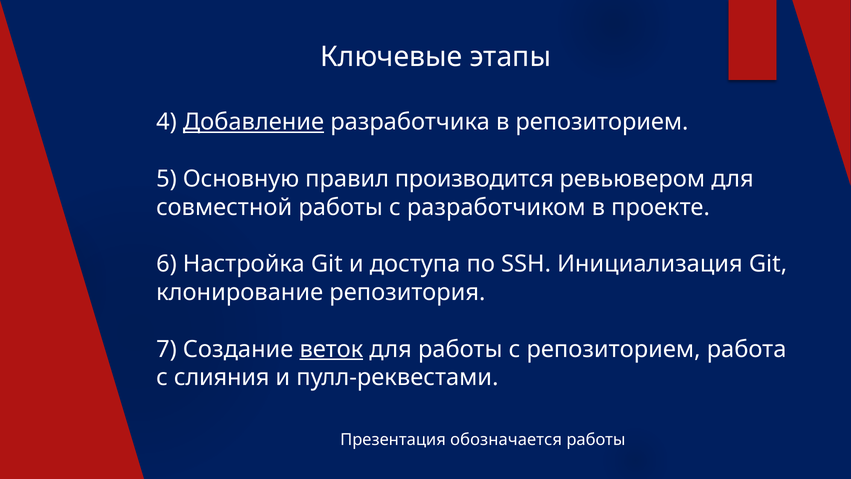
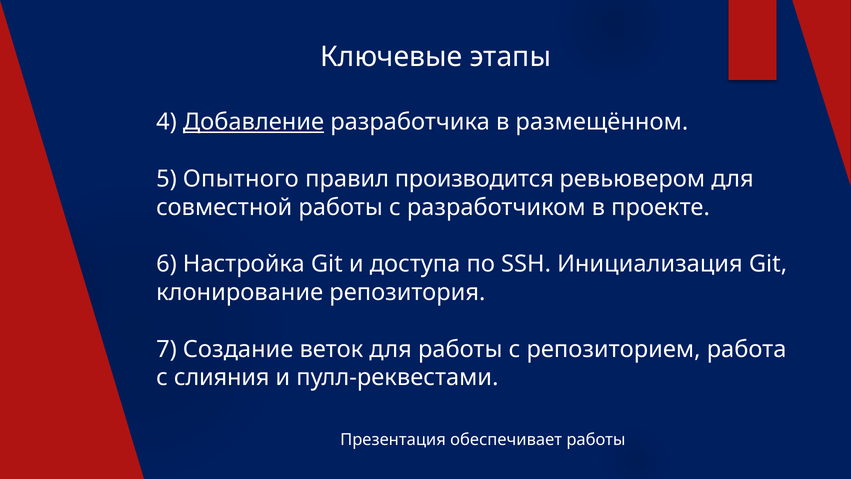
в репозиторием: репозиторием -> размещённом
Основную: Основную -> Опытного
веток underline: present -> none
обозначается: обозначается -> обеспечивает
